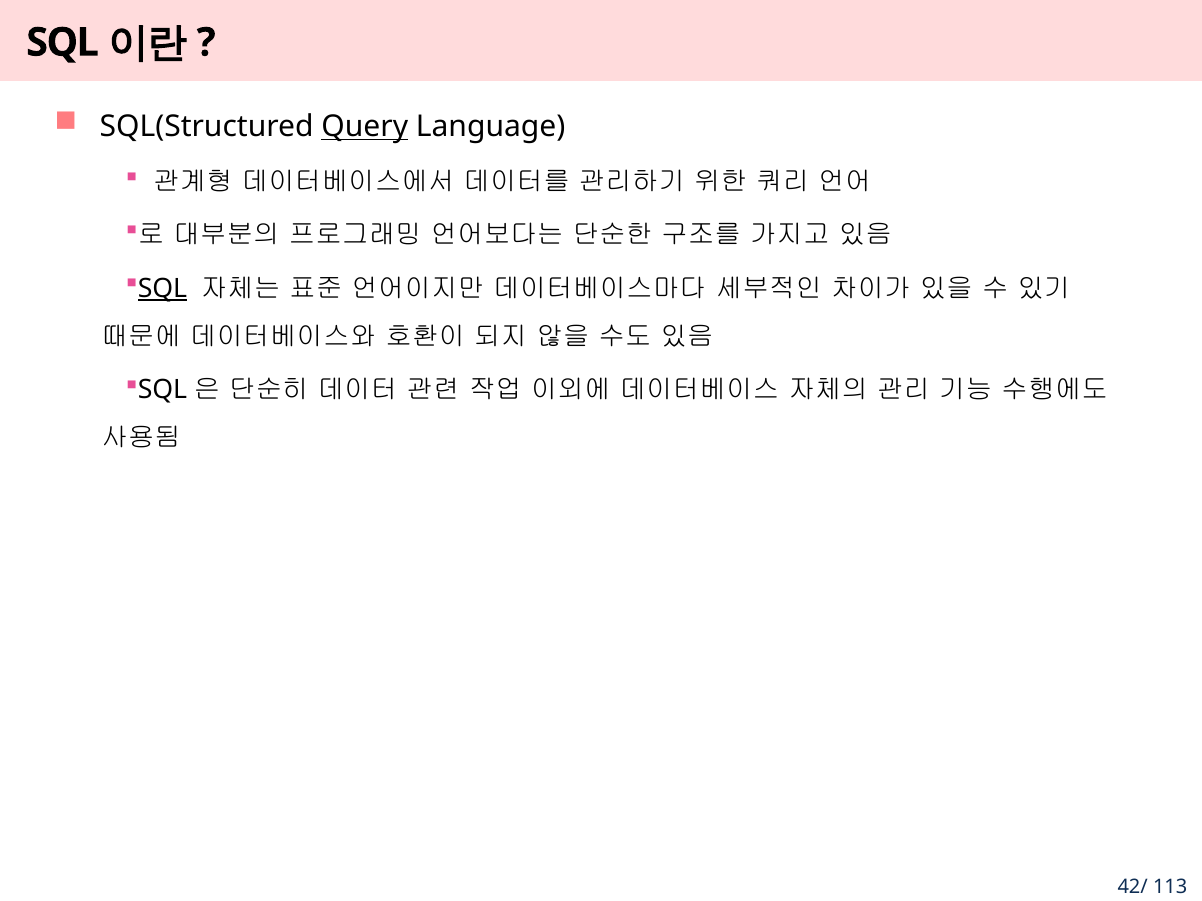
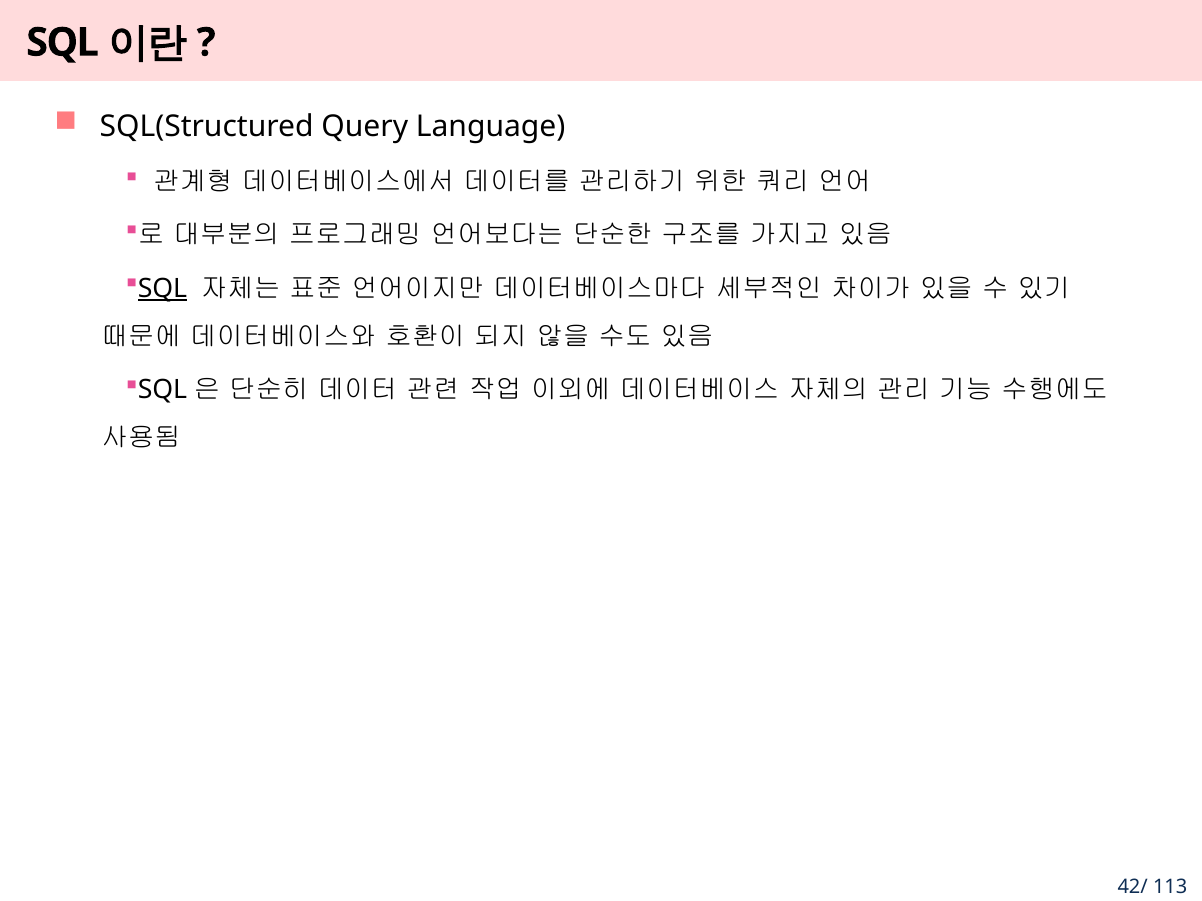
Query underline: present -> none
